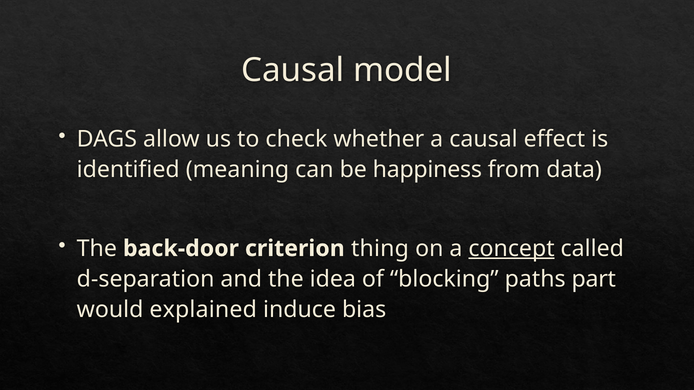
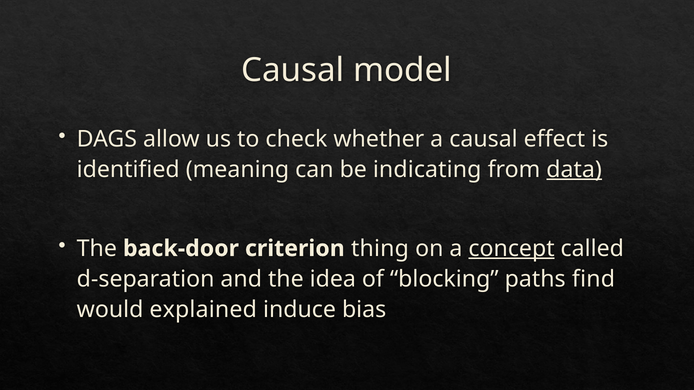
happiness: happiness -> indicating
data underline: none -> present
part: part -> find
